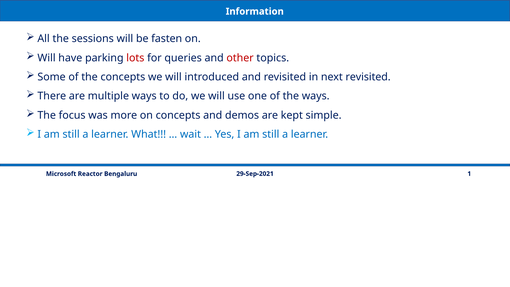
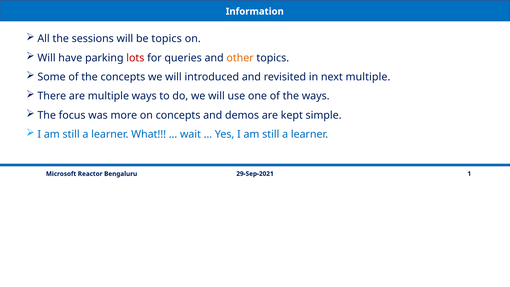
be fasten: fasten -> topics
other colour: red -> orange
next revisited: revisited -> multiple
